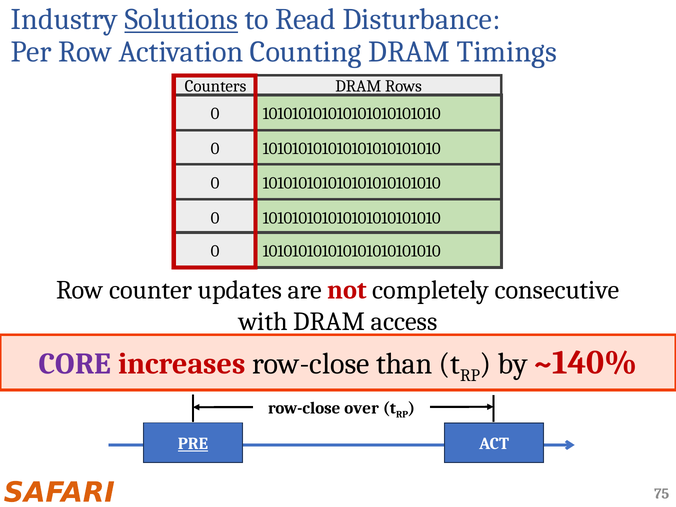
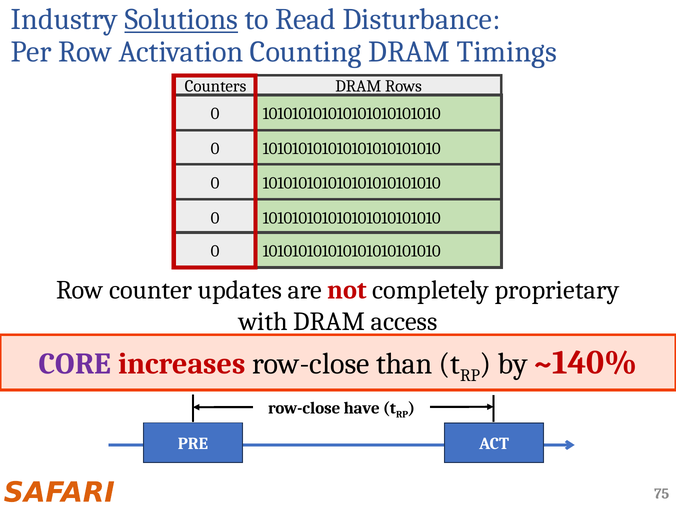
consecutive: consecutive -> proprietary
over: over -> have
PRE underline: present -> none
